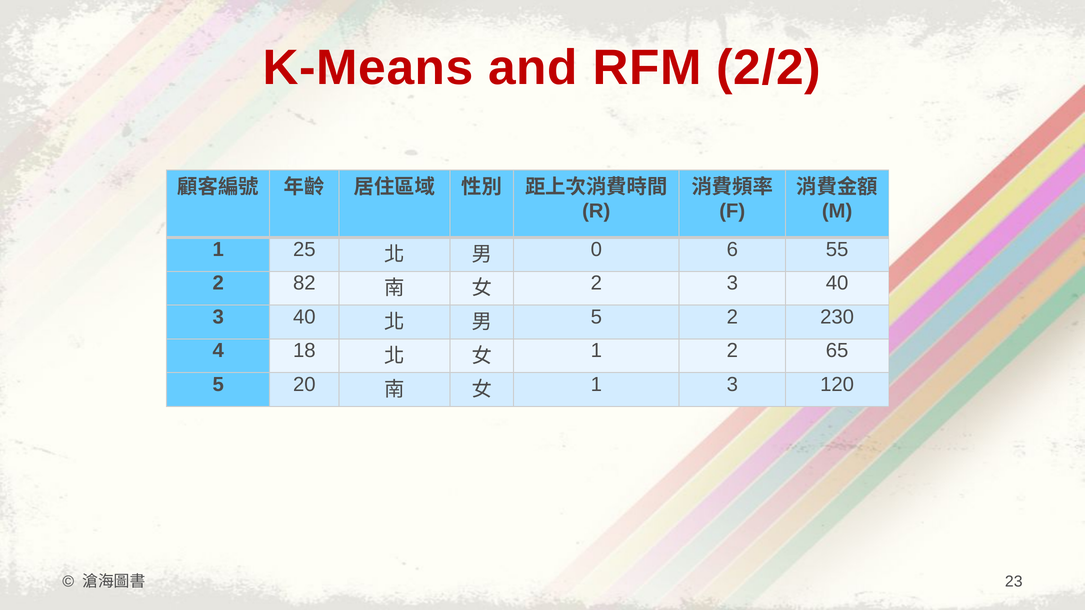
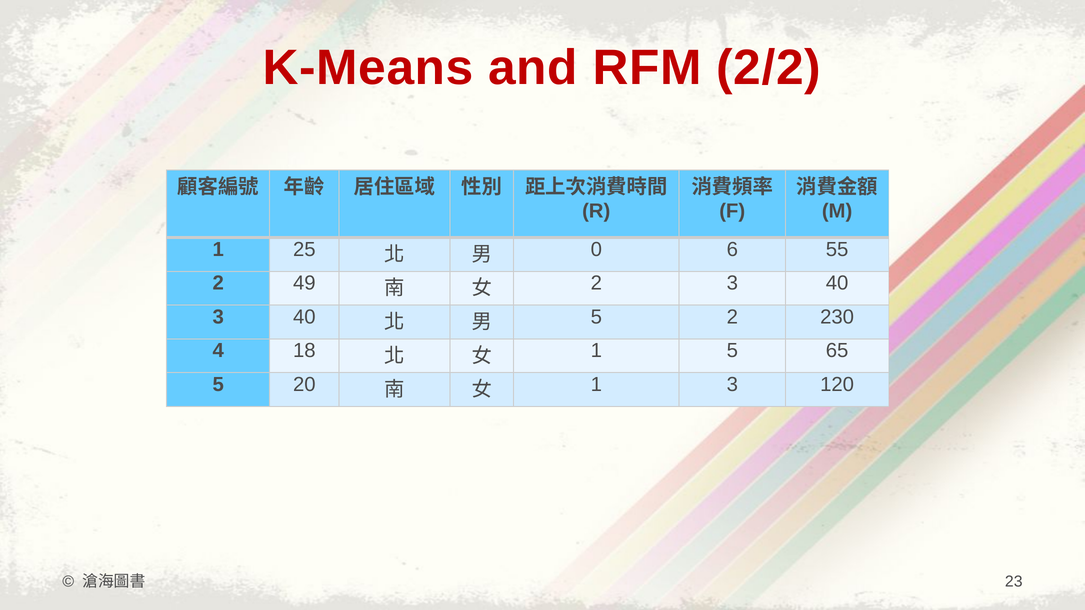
82: 82 -> 49
1 2: 2 -> 5
